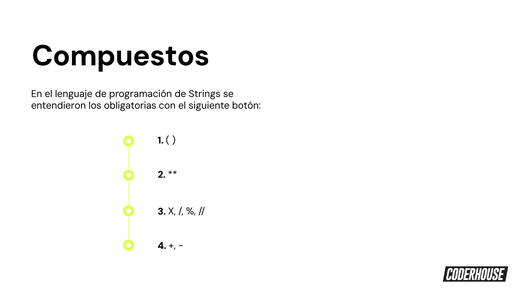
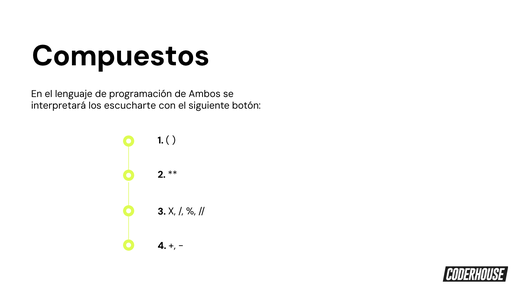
Strings: Strings -> Ambos
entendieron: entendieron -> interpretará
obligatorias: obligatorias -> escucharte
